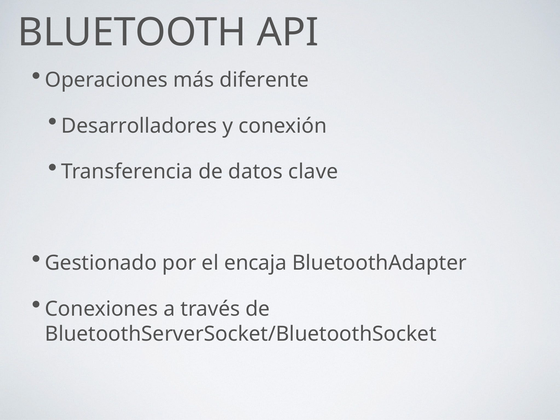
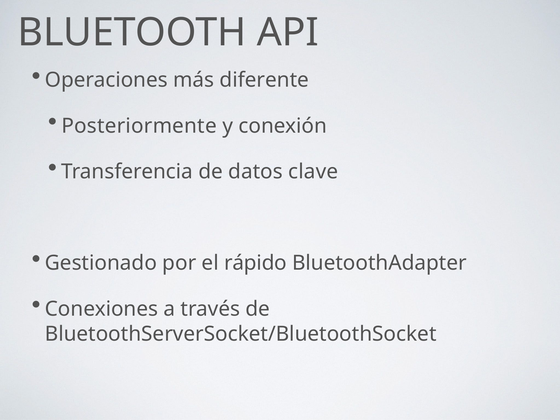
Desarrolladores: Desarrolladores -> Posteriormente
encaja: encaja -> rápido
